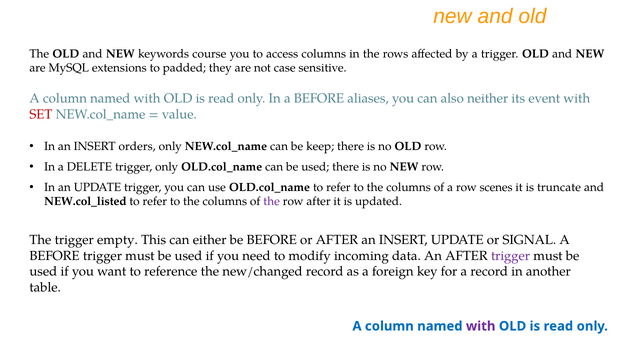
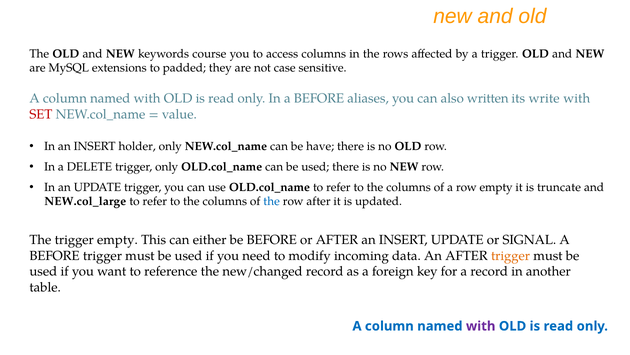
neither: neither -> written
event: event -> write
orders: orders -> holder
keep: keep -> have
row scenes: scenes -> empty
NEW.col_listed: NEW.col_listed -> NEW.col_large
the at (272, 201) colour: purple -> blue
trigger at (511, 255) colour: purple -> orange
